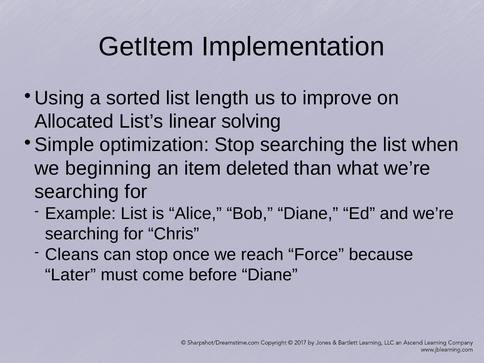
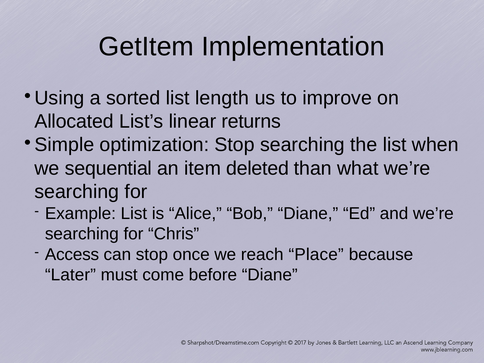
solving: solving -> returns
beginning: beginning -> sequential
Cleans: Cleans -> Access
Force: Force -> Place
